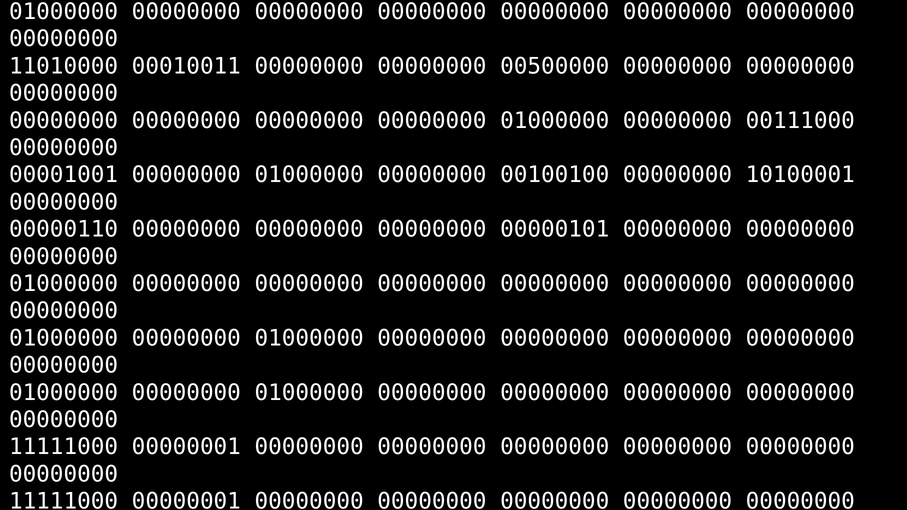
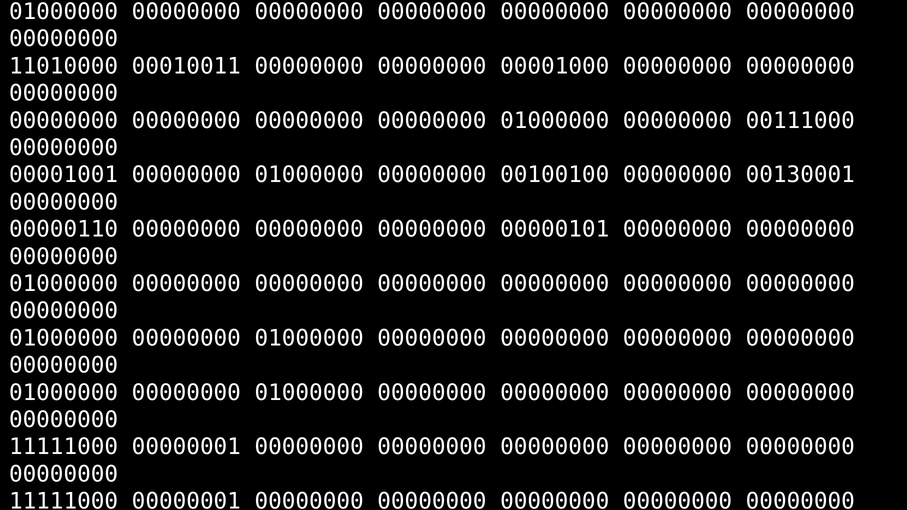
00010011 00000000 00000000 00500000: 00500000 -> 00001000
10100001: 10100001 -> 00130001
